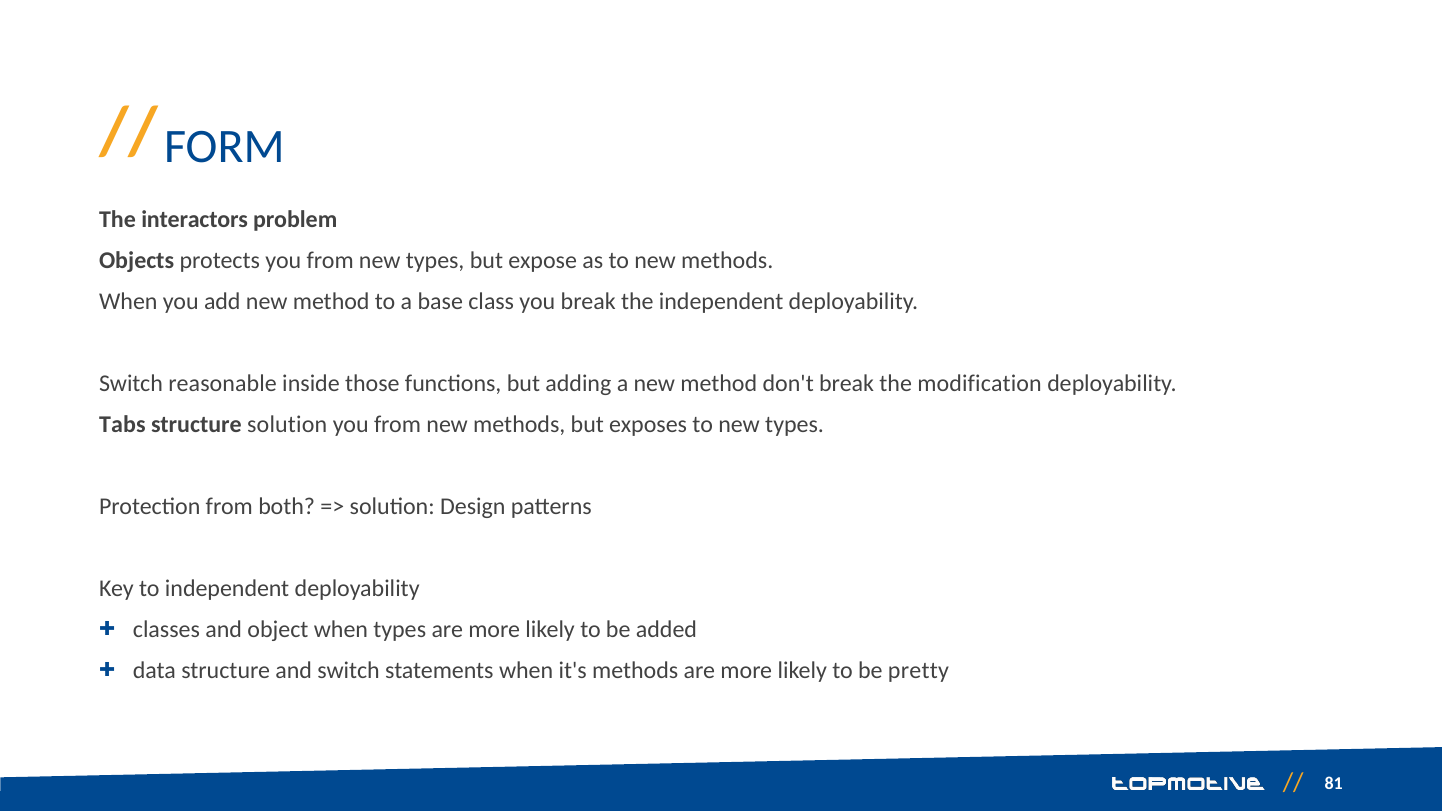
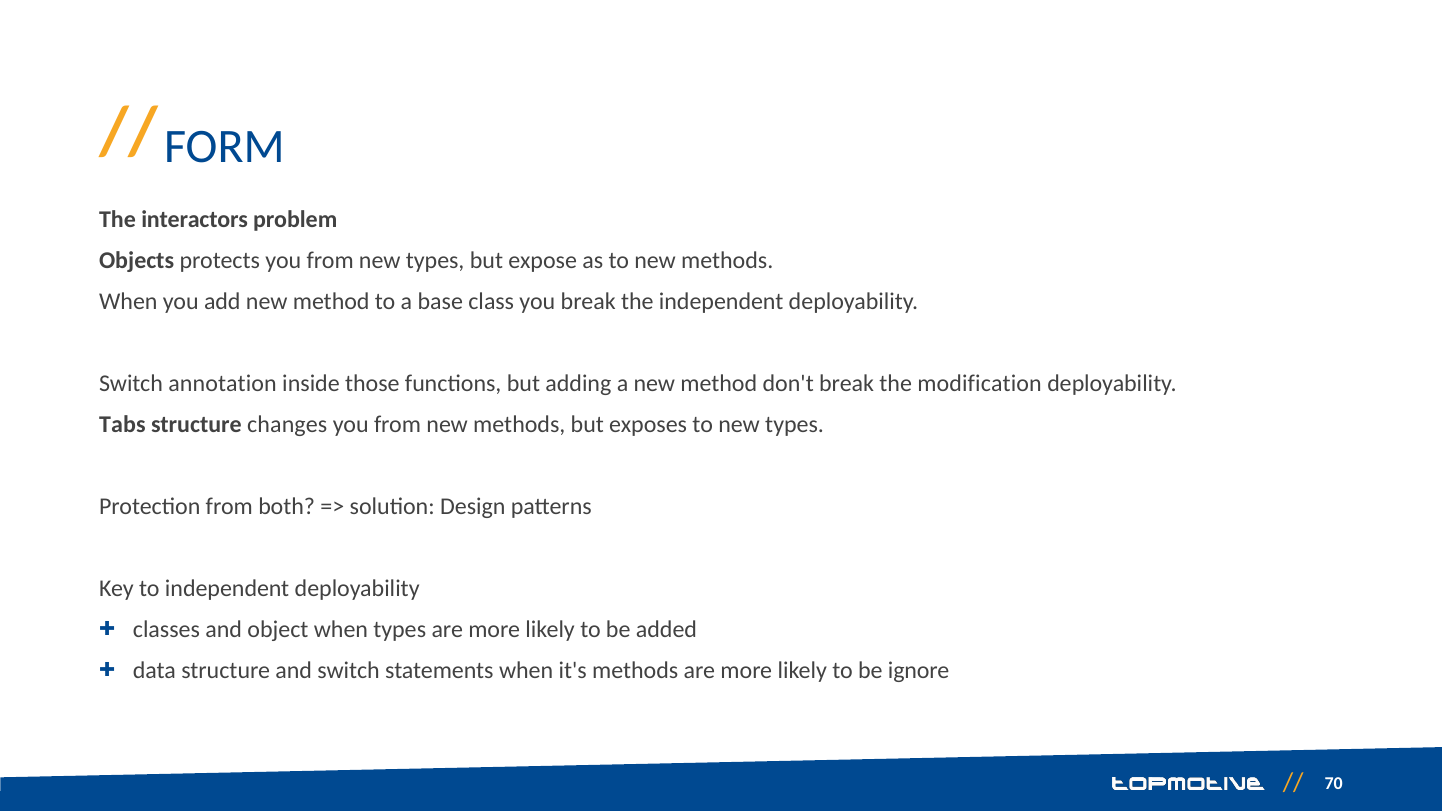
reasonable: reasonable -> annotation
structure solution: solution -> changes
pretty: pretty -> ignore
81: 81 -> 70
